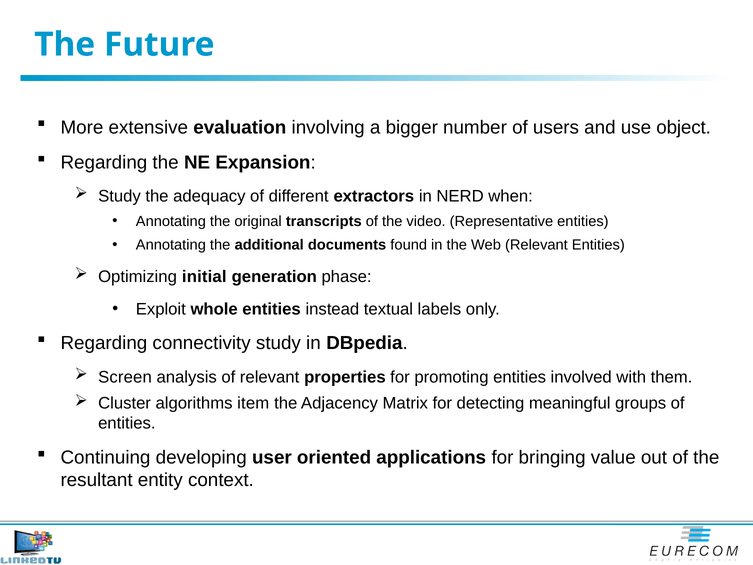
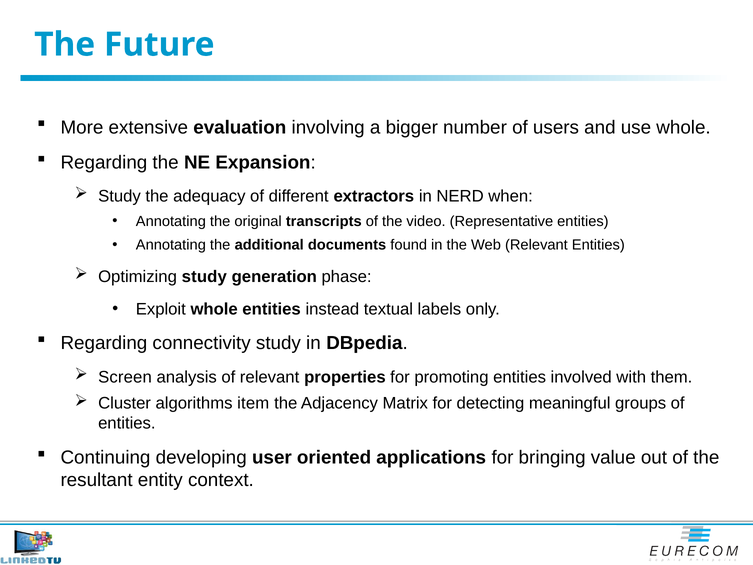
use object: object -> whole
Optimizing initial: initial -> study
